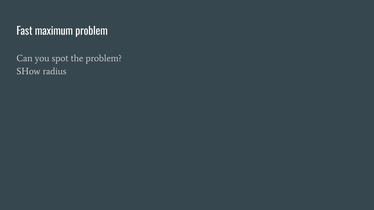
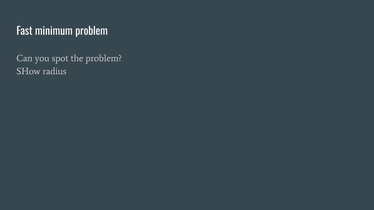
maximum: maximum -> minimum
